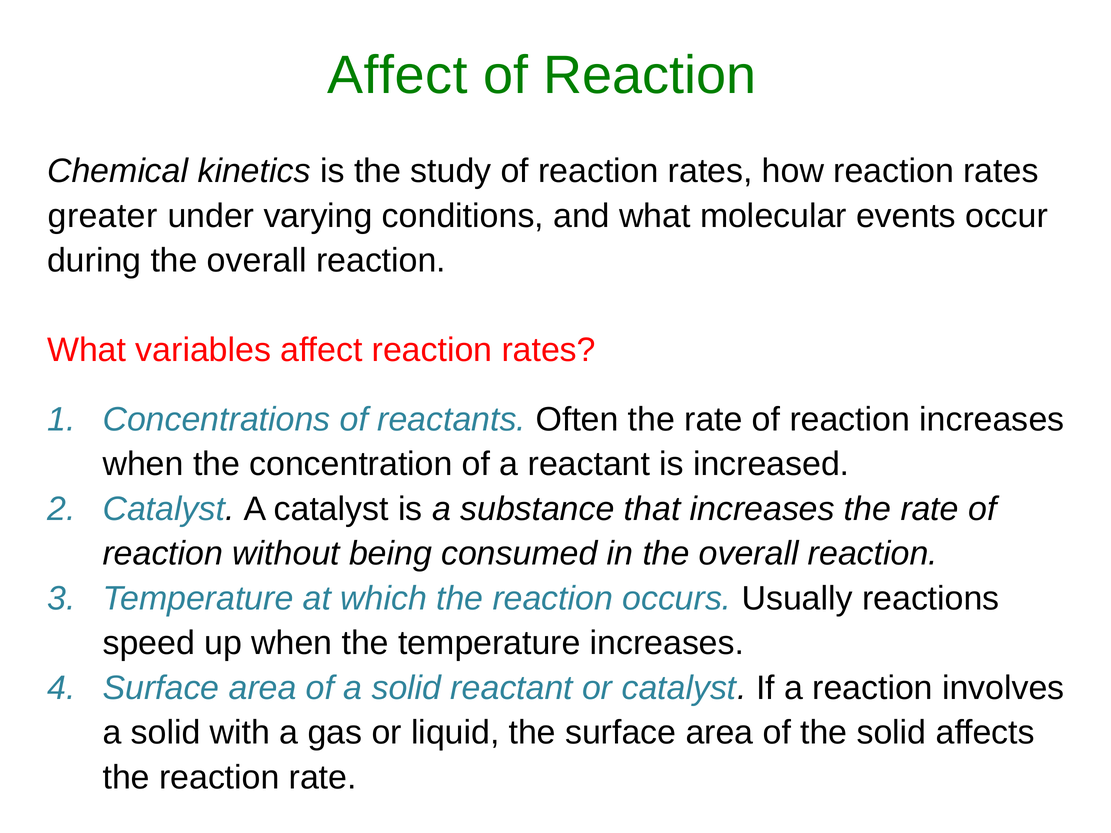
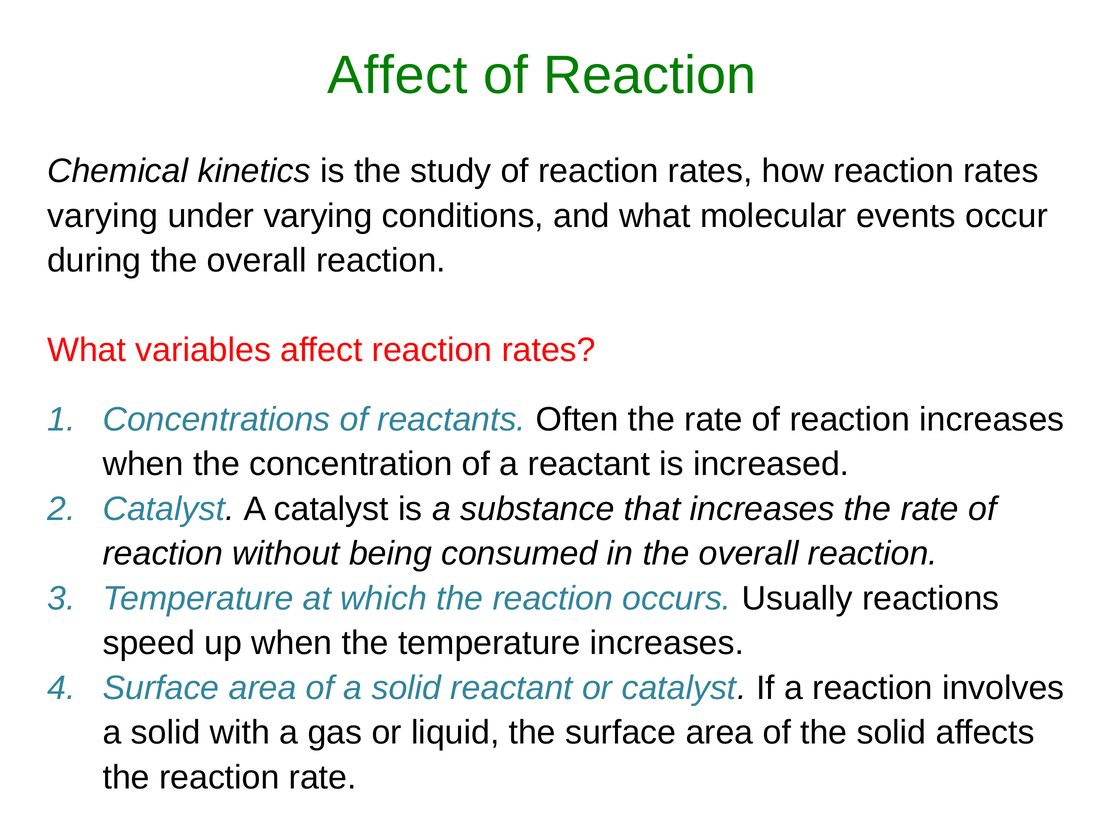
greater at (103, 216): greater -> varying
